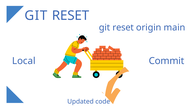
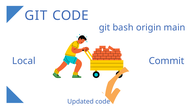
RESET at (71, 16): RESET -> CODE
reset at (123, 28): reset -> bash
